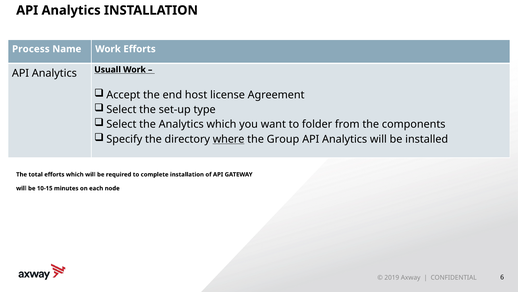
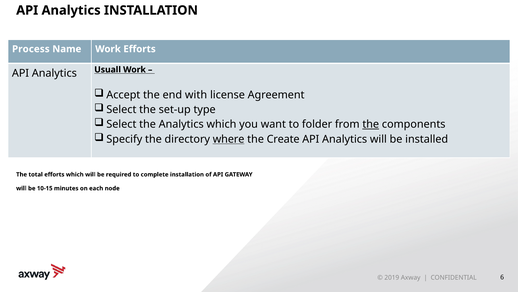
host: host -> with
the at (371, 124) underline: none -> present
Group: Group -> Create
